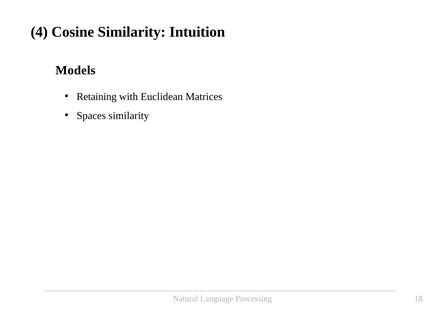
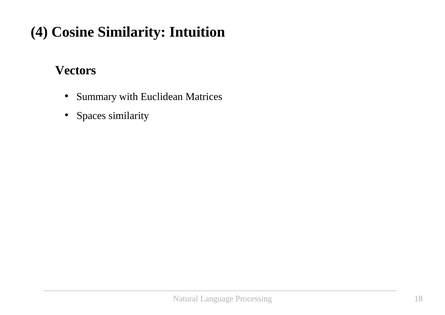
Models: Models -> Vectors
Retaining: Retaining -> Summary
